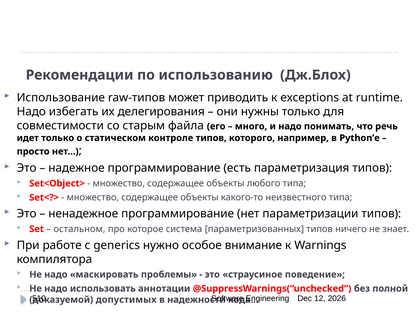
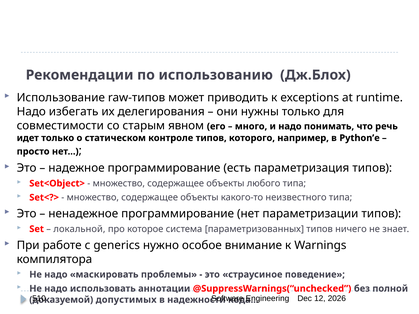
файла: файла -> явном
остальном: остальном -> локальной
